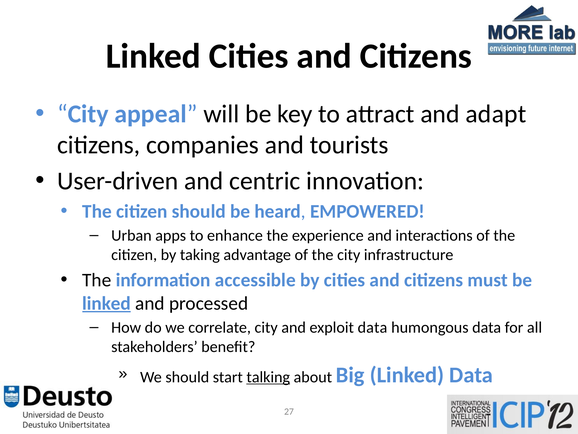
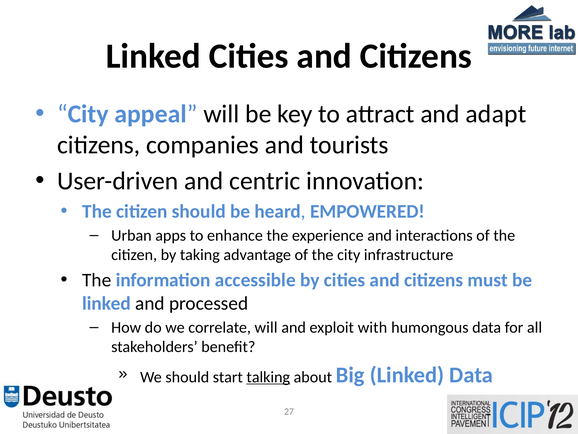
linked at (107, 303) underline: present -> none
correlate city: city -> will
exploit data: data -> with
